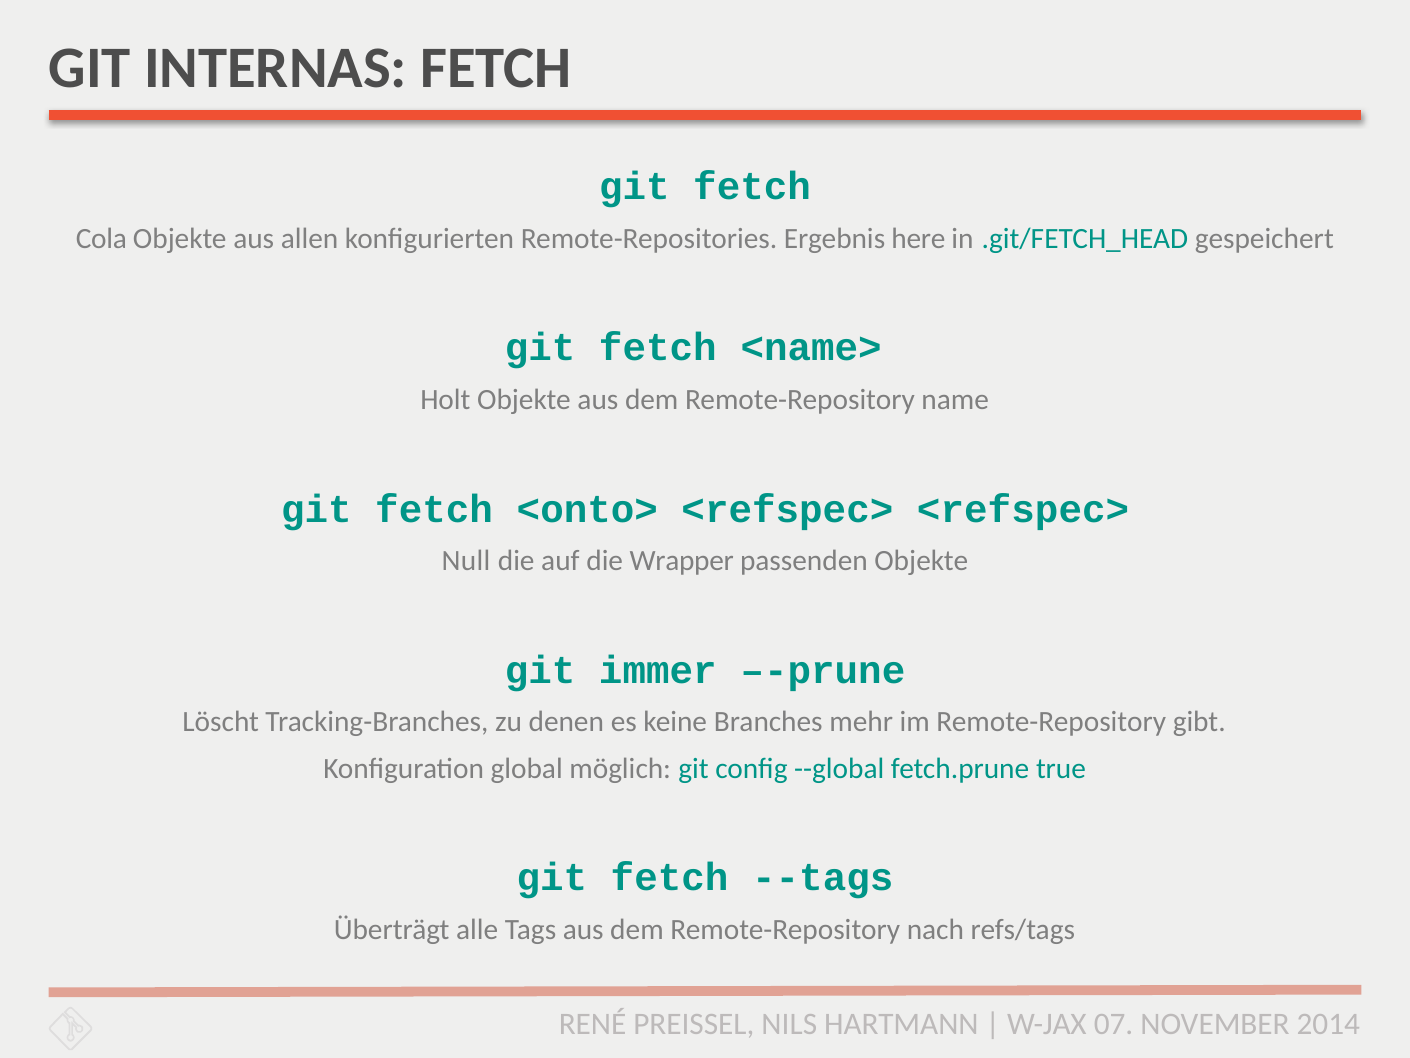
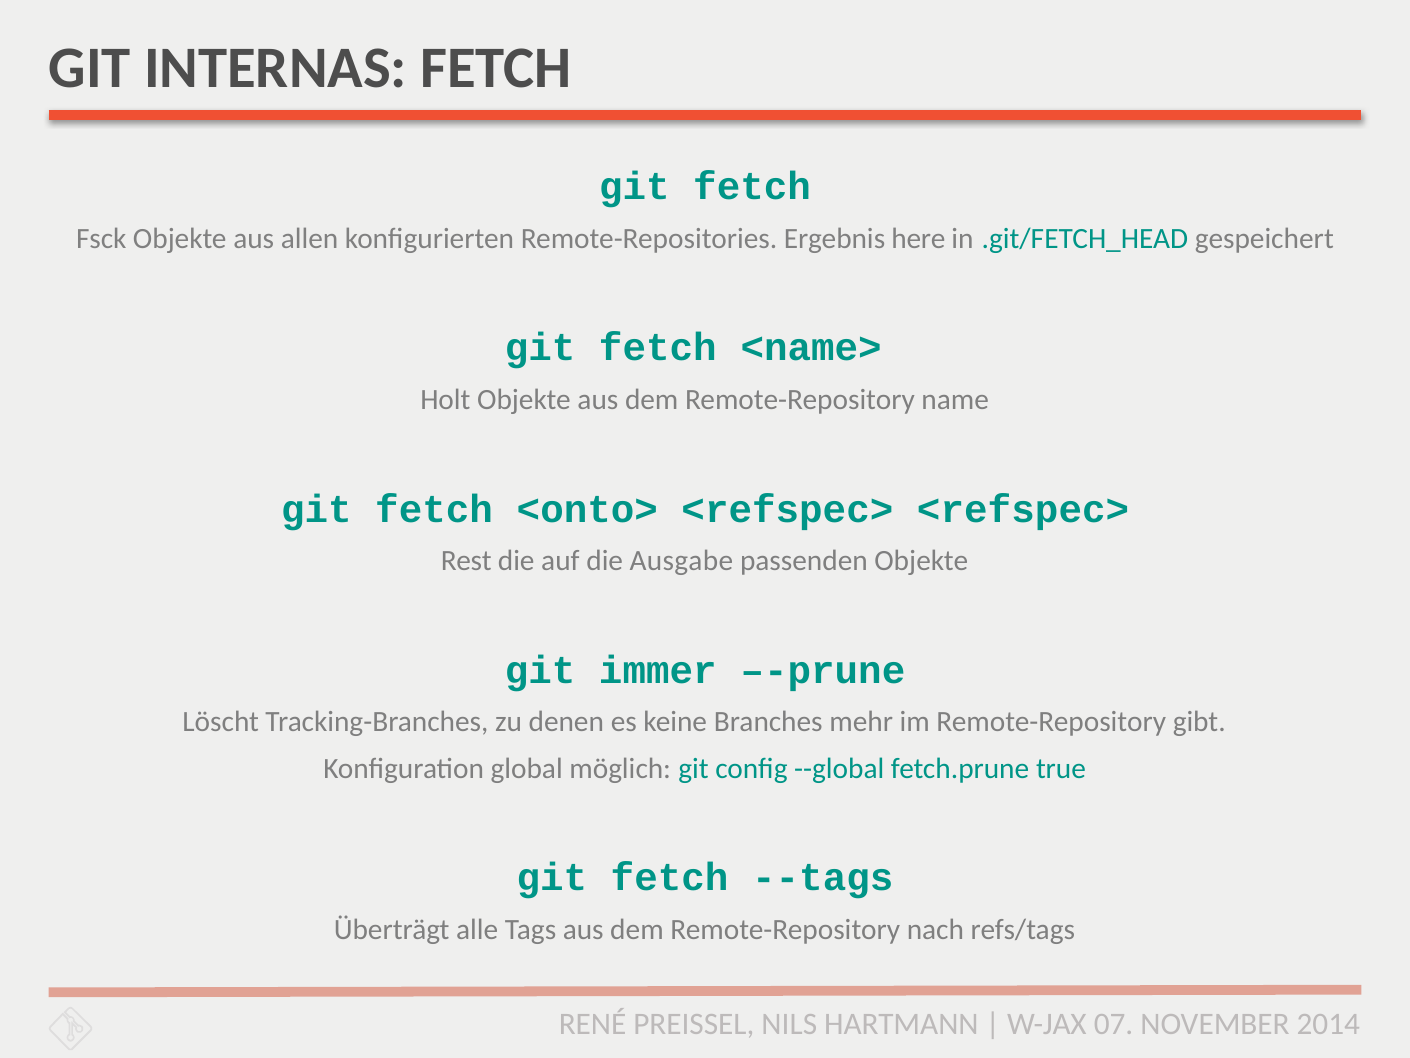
Cola: Cola -> Fsck
Null: Null -> Rest
Wrapper: Wrapper -> Ausgabe
